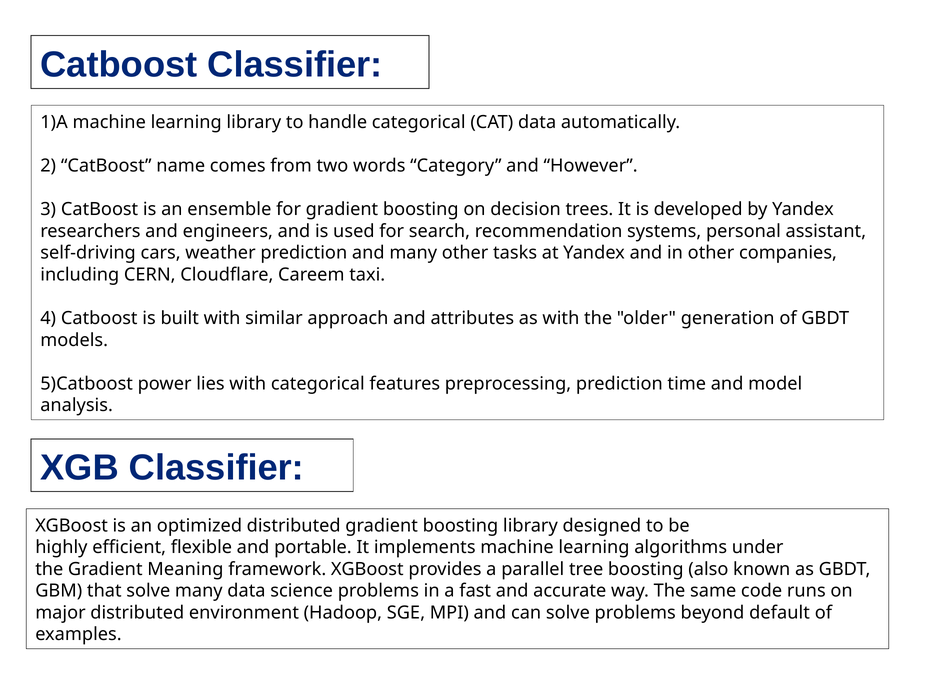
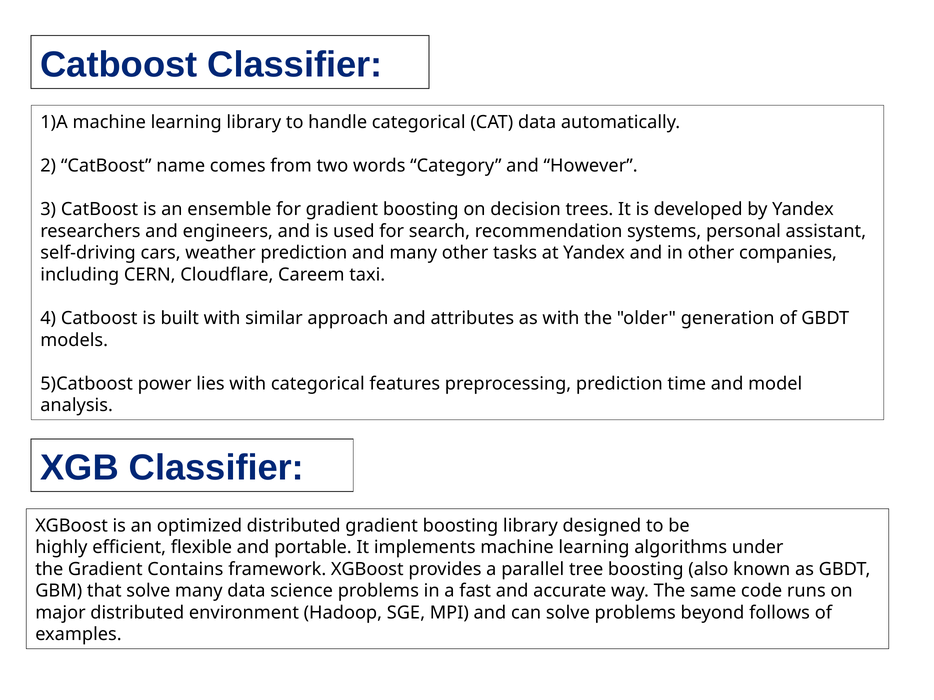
Meaning: Meaning -> Contains
default: default -> follows
